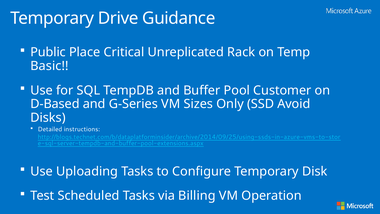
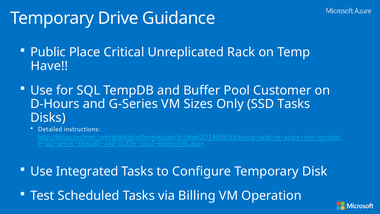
Basic: Basic -> Have
D-Based: D-Based -> D-Hours
SSD Avoid: Avoid -> Tasks
Uploading: Uploading -> Integrated
